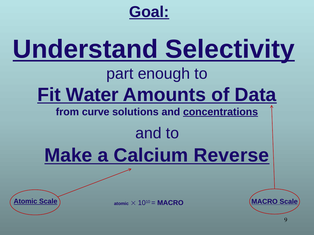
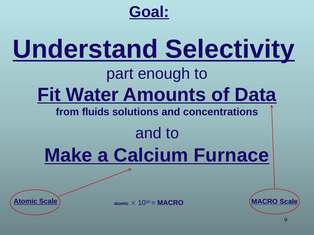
curve: curve -> fluids
concentrations underline: present -> none
Reverse: Reverse -> Furnace
